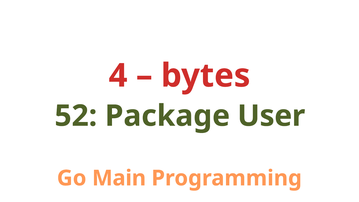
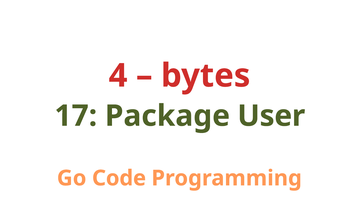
52: 52 -> 17
Main: Main -> Code
